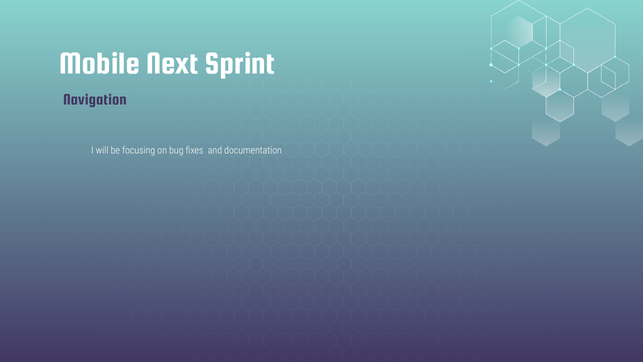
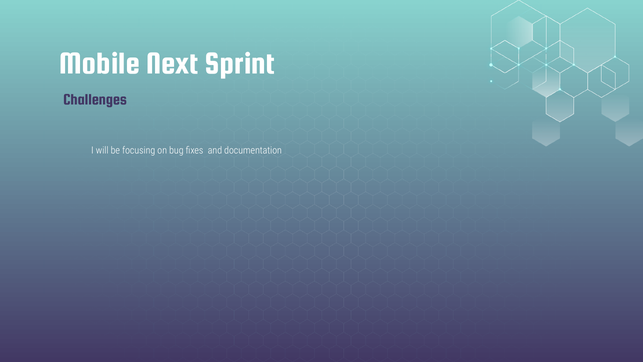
Navigation: Navigation -> Challenges
